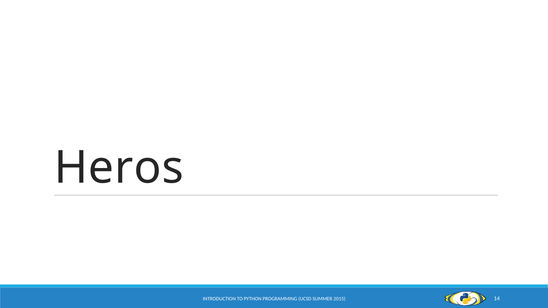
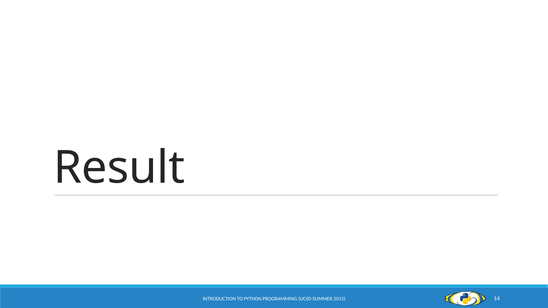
Heros: Heros -> Result
